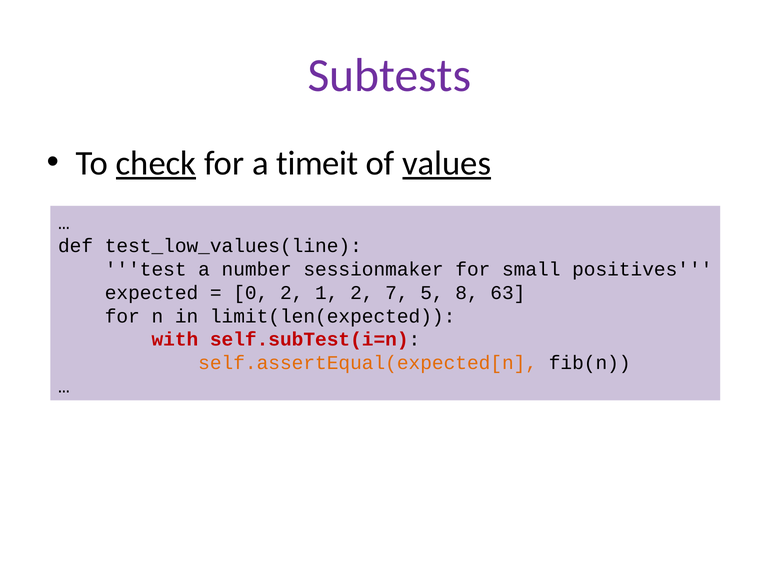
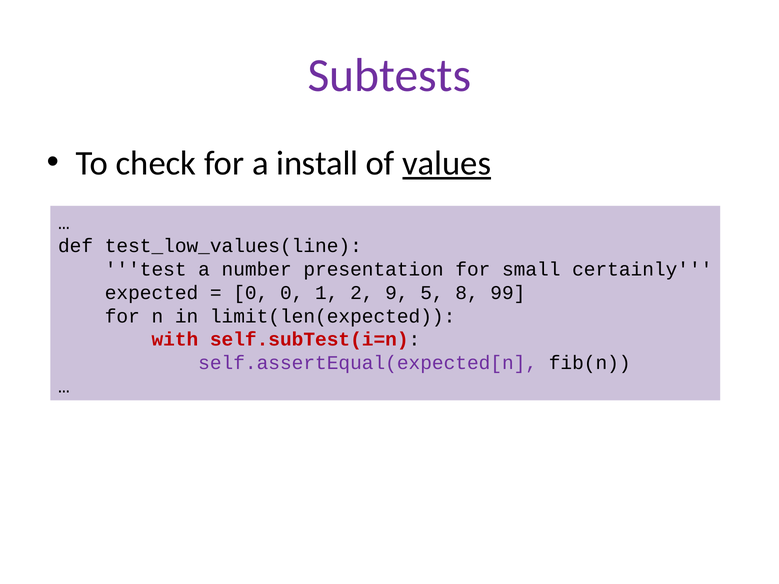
check underline: present -> none
timeit: timeit -> install
sessionmaker: sessionmaker -> presentation
positives: positives -> certainly
0 2: 2 -> 0
7: 7 -> 9
63: 63 -> 99
self.assertEqual(expected[n colour: orange -> purple
